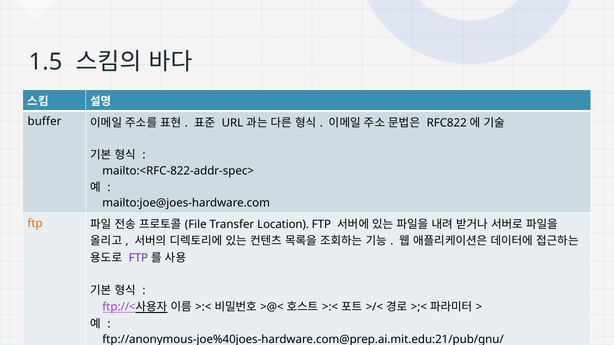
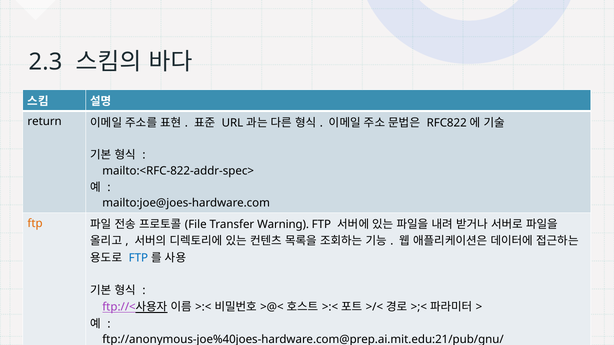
1.5: 1.5 -> 2.3
buffer: buffer -> return
Location: Location -> Warning
FTP at (138, 258) colour: purple -> blue
